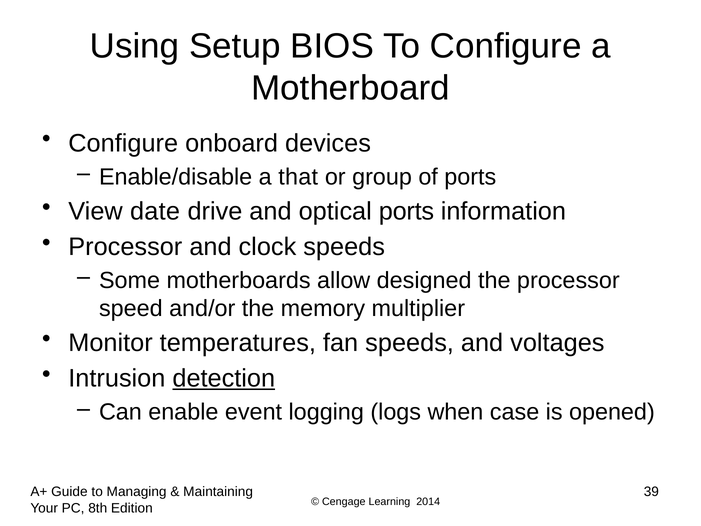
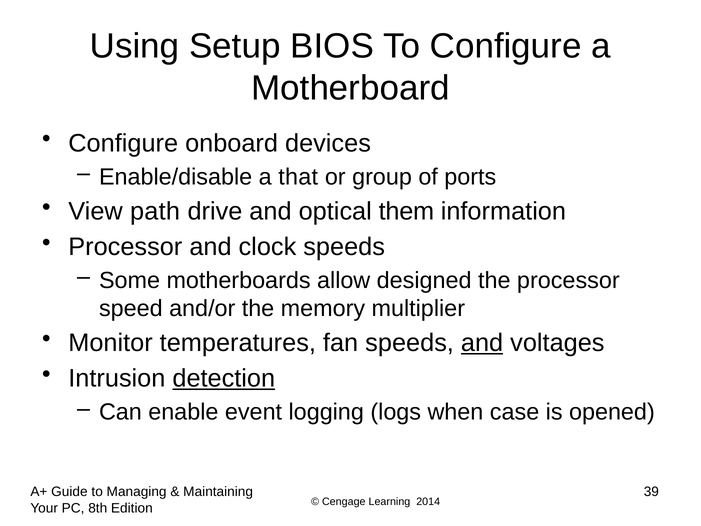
date: date -> path
optical ports: ports -> them
and at (482, 343) underline: none -> present
